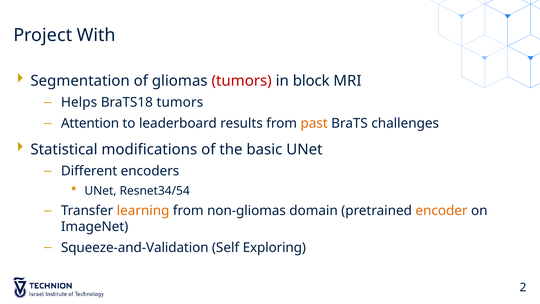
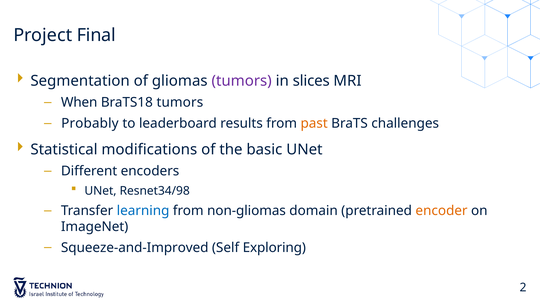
With: With -> Final
tumors at (242, 81) colour: red -> purple
block: block -> slices
Helps: Helps -> When
Attention: Attention -> Probably
Resnet34/54: Resnet34/54 -> Resnet34/98
learning colour: orange -> blue
Squeeze-and-Validation: Squeeze-and-Validation -> Squeeze-and-Improved
